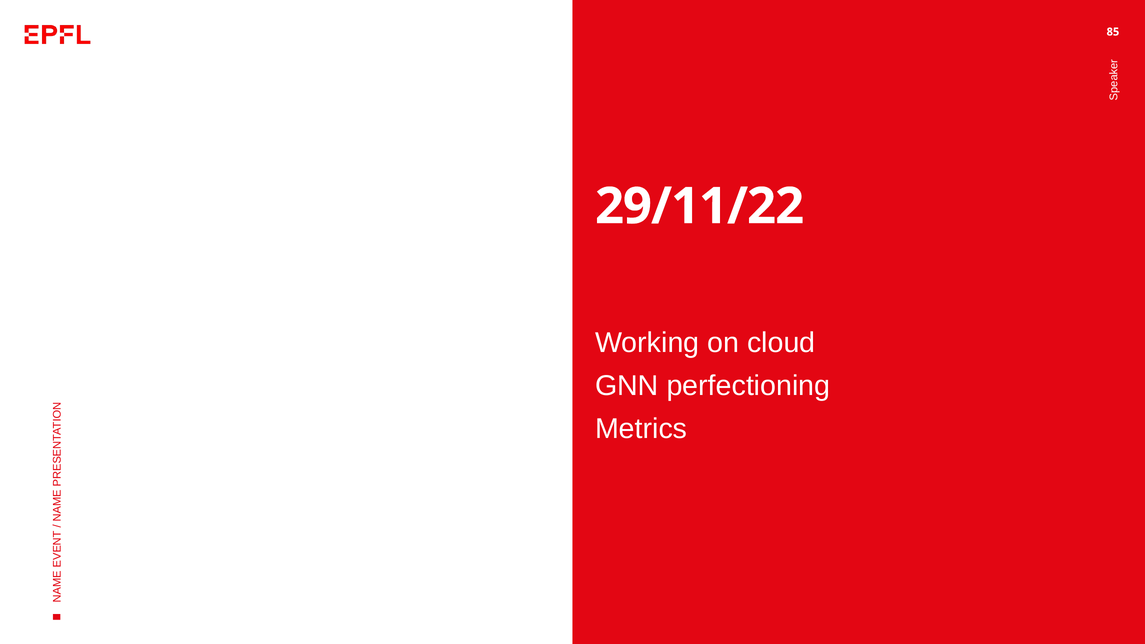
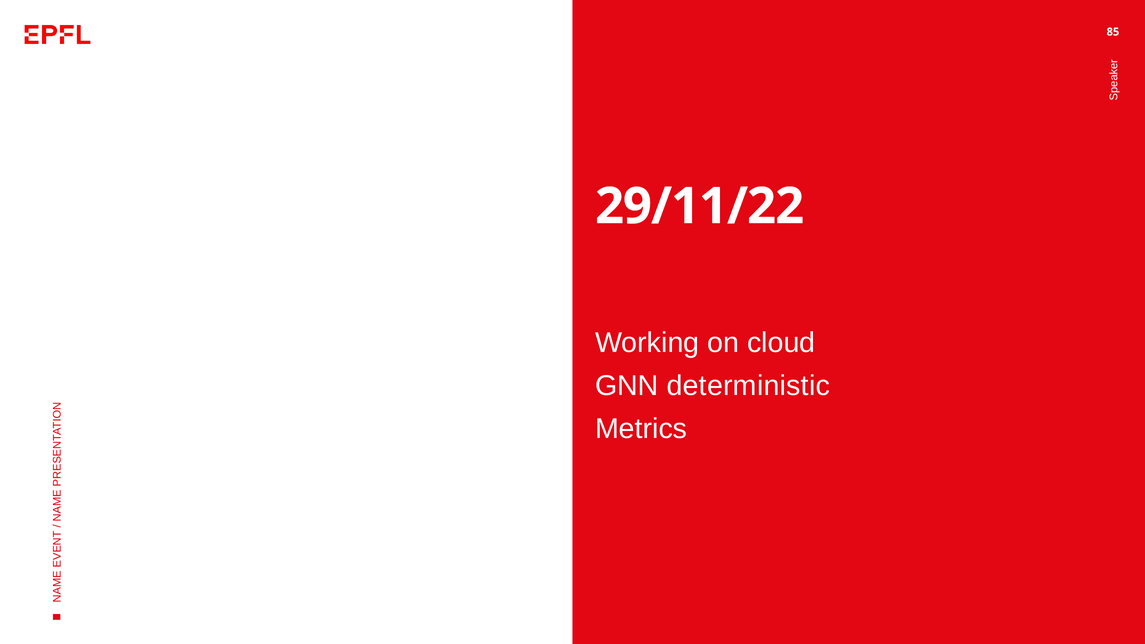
perfectioning: perfectioning -> deterministic
